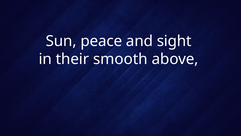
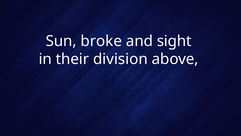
peace: peace -> broke
smooth: smooth -> division
